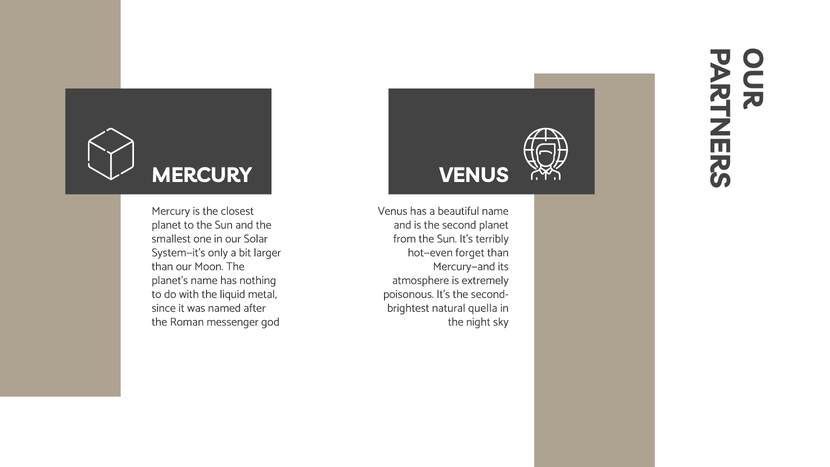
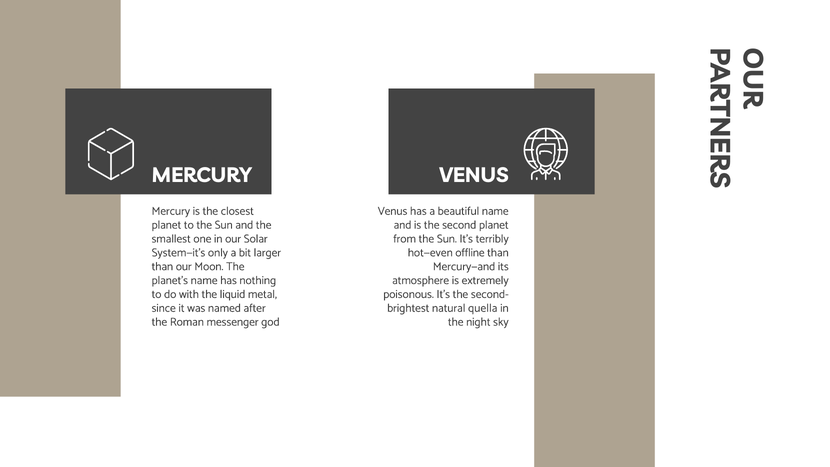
forget: forget -> offline
